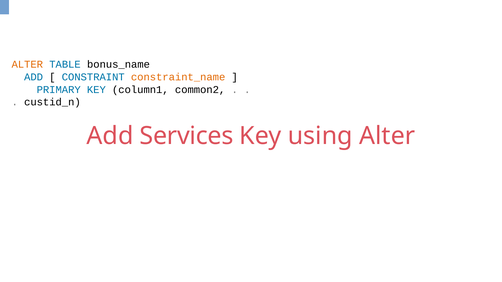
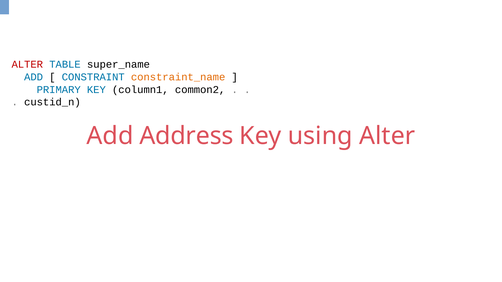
ALTER at (27, 65) colour: orange -> red
bonus_name: bonus_name -> super_name
Services: Services -> Address
